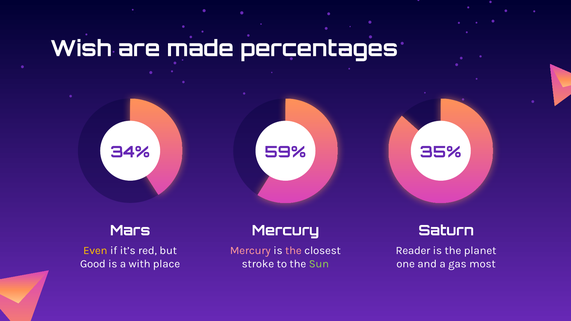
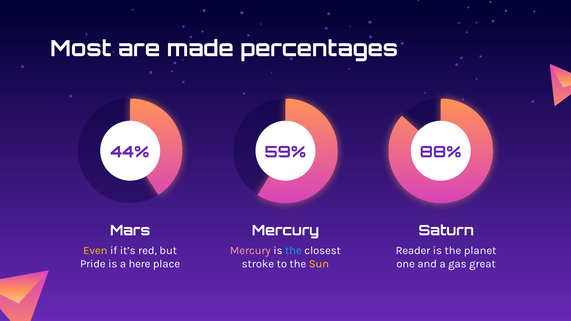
Wish: Wish -> Most
34%: 34% -> 44%
35%: 35% -> 88%
the at (293, 251) colour: pink -> light blue
Good: Good -> Pride
with: with -> here
Sun colour: light green -> yellow
most: most -> great
